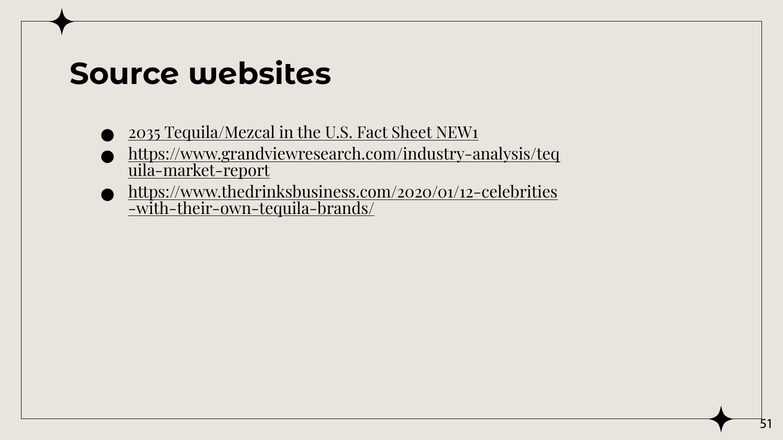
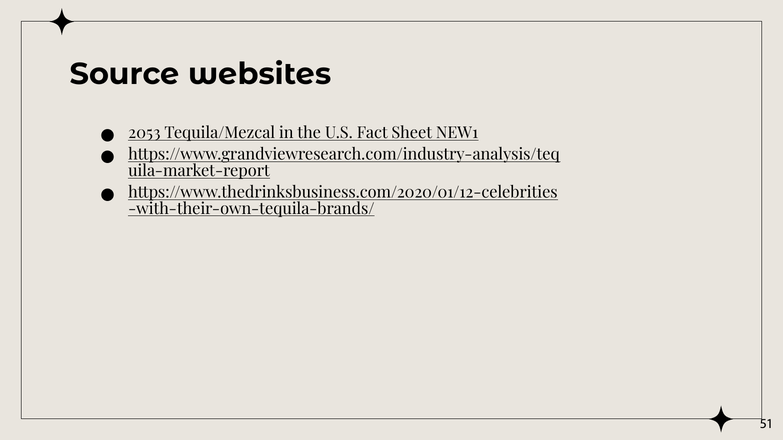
2035: 2035 -> 2053
